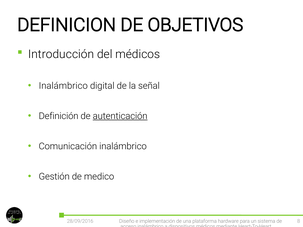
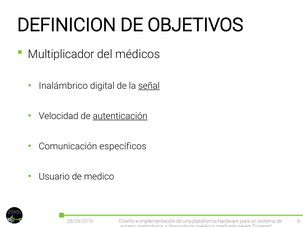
Introducción: Introducción -> Multiplicador
señal underline: none -> present
Definición: Definición -> Velocidad
Comunicación inalámbrico: inalámbrico -> específicos
Gestión: Gestión -> Usuario
